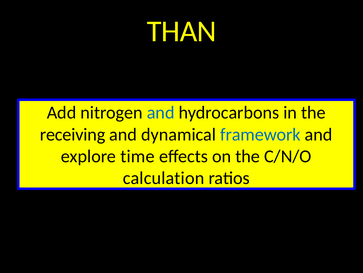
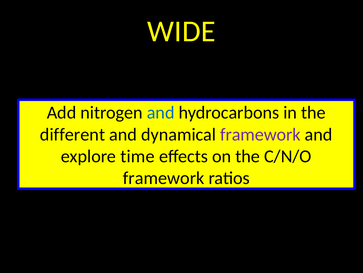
THAN: THAN -> WIDE
receiving: receiving -> different
framework at (260, 134) colour: blue -> purple
calculation at (164, 178): calculation -> framework
